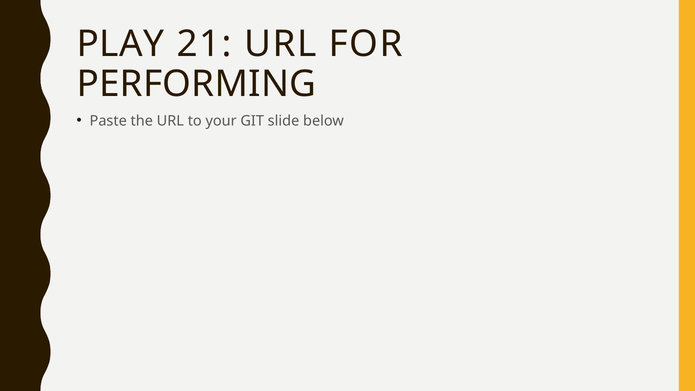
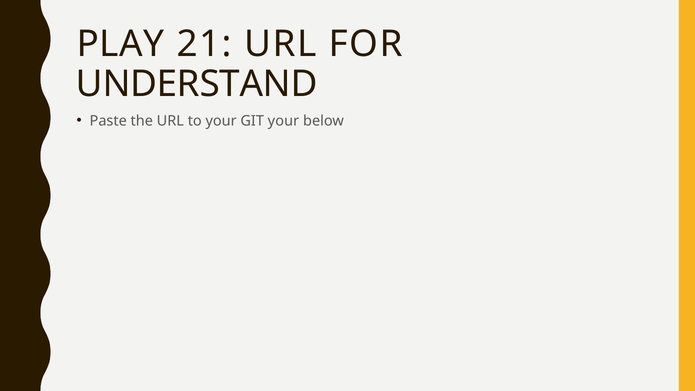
PERFORMING: PERFORMING -> UNDERSTAND
GIT slide: slide -> your
